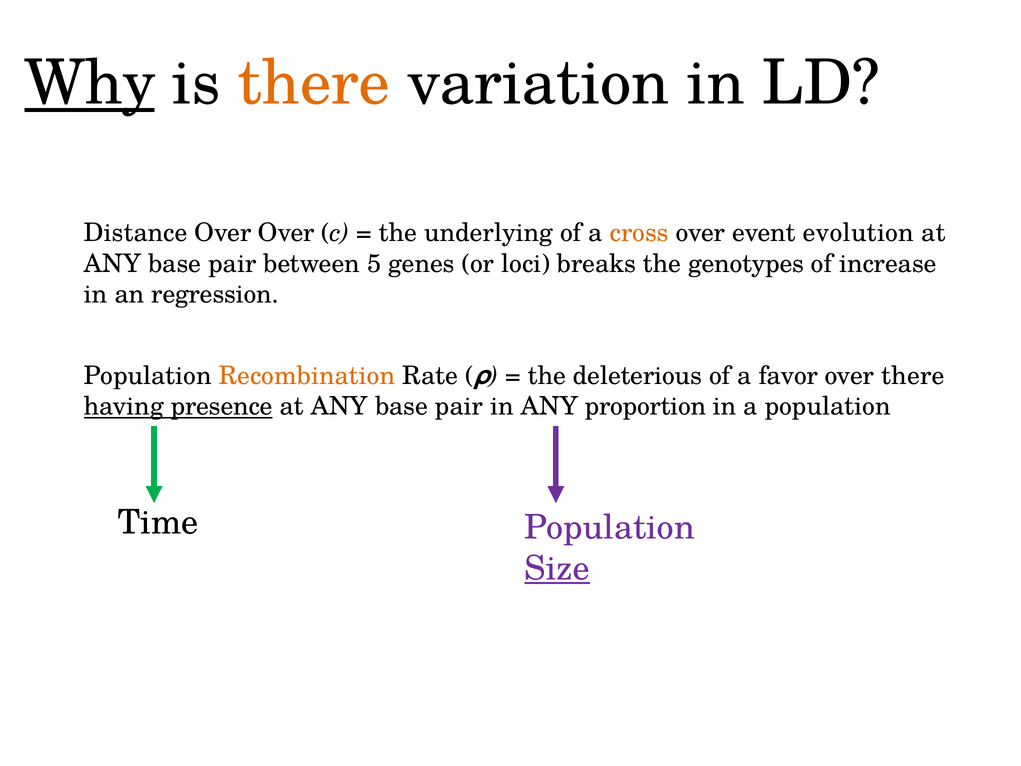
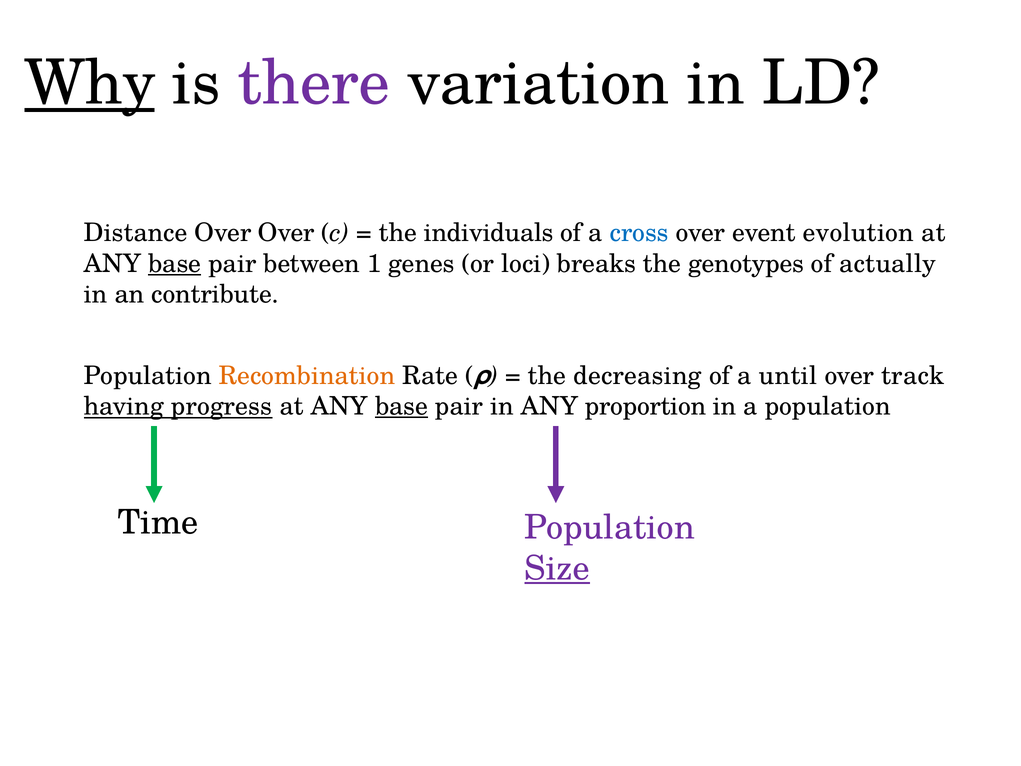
there at (314, 83) colour: orange -> purple
underlying: underlying -> individuals
cross colour: orange -> blue
base at (175, 264) underline: none -> present
5: 5 -> 1
increase: increase -> actually
regression: regression -> contribute
deleterious: deleterious -> decreasing
favor: favor -> until
over there: there -> track
presence: presence -> progress
base at (402, 406) underline: none -> present
